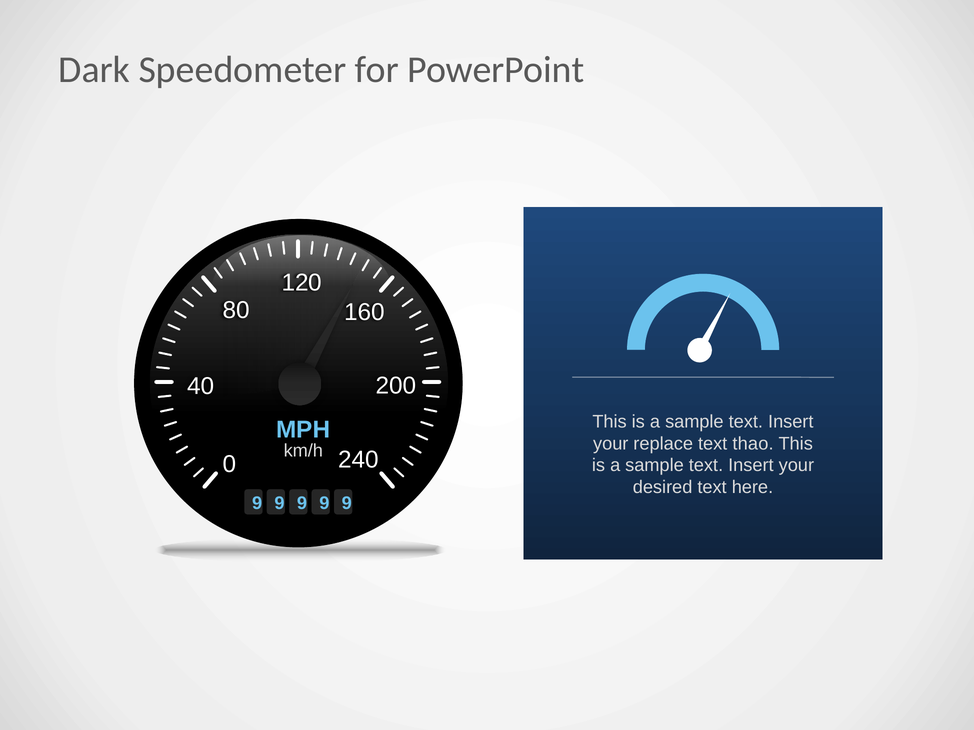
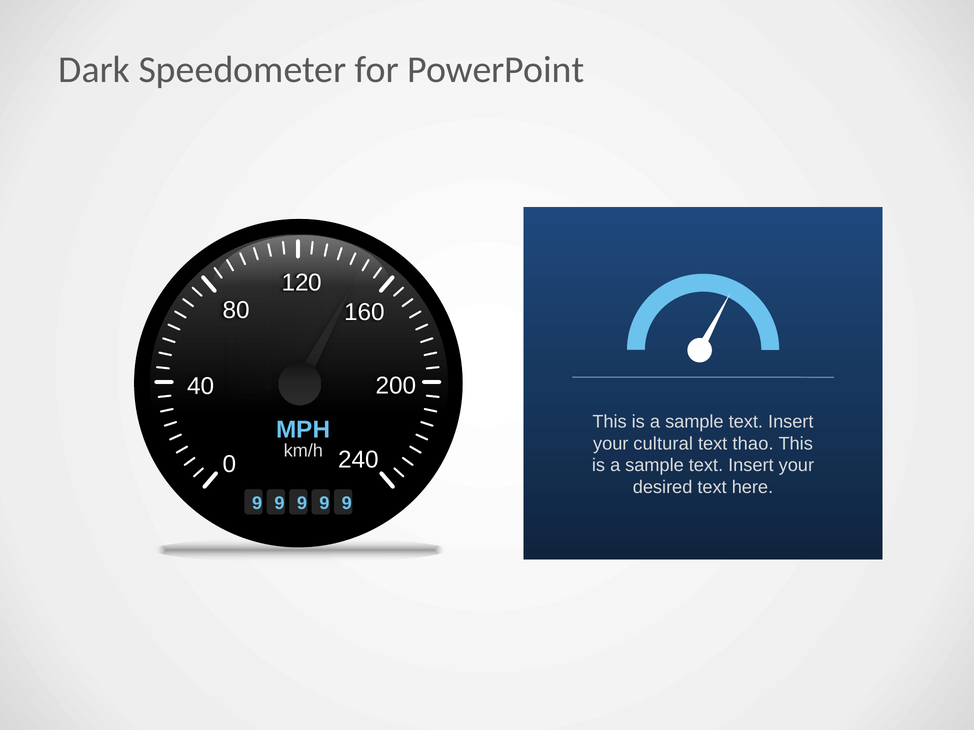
replace: replace -> cultural
